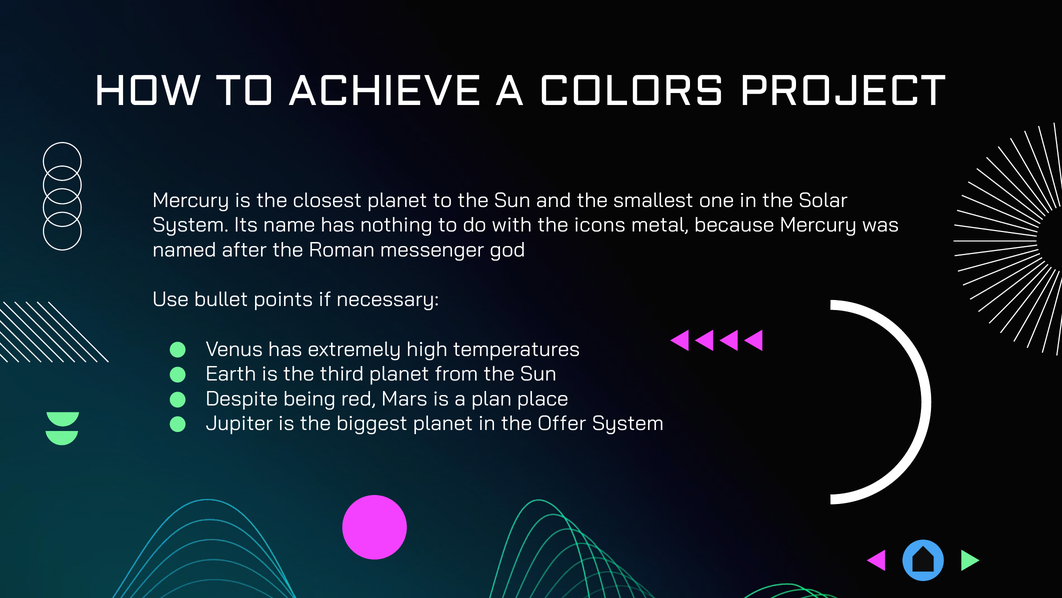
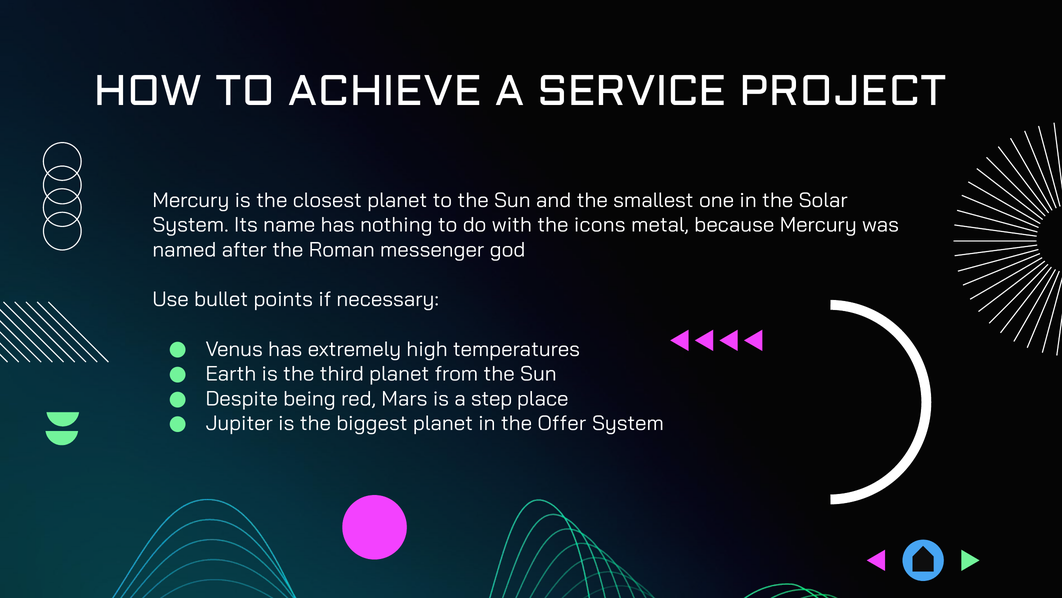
COLORS: COLORS -> SERVICE
plan: plan -> step
